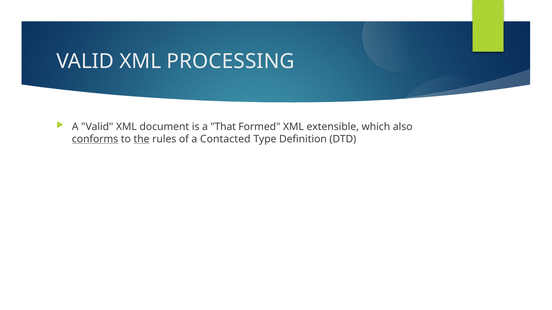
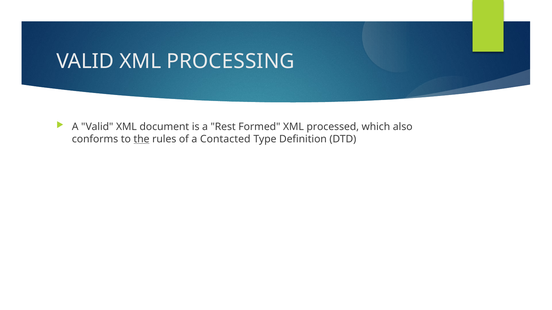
That: That -> Rest
extensible: extensible -> processed
conforms underline: present -> none
